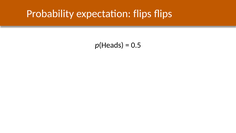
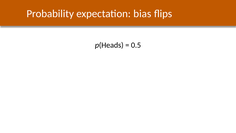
expectation flips: flips -> bias
